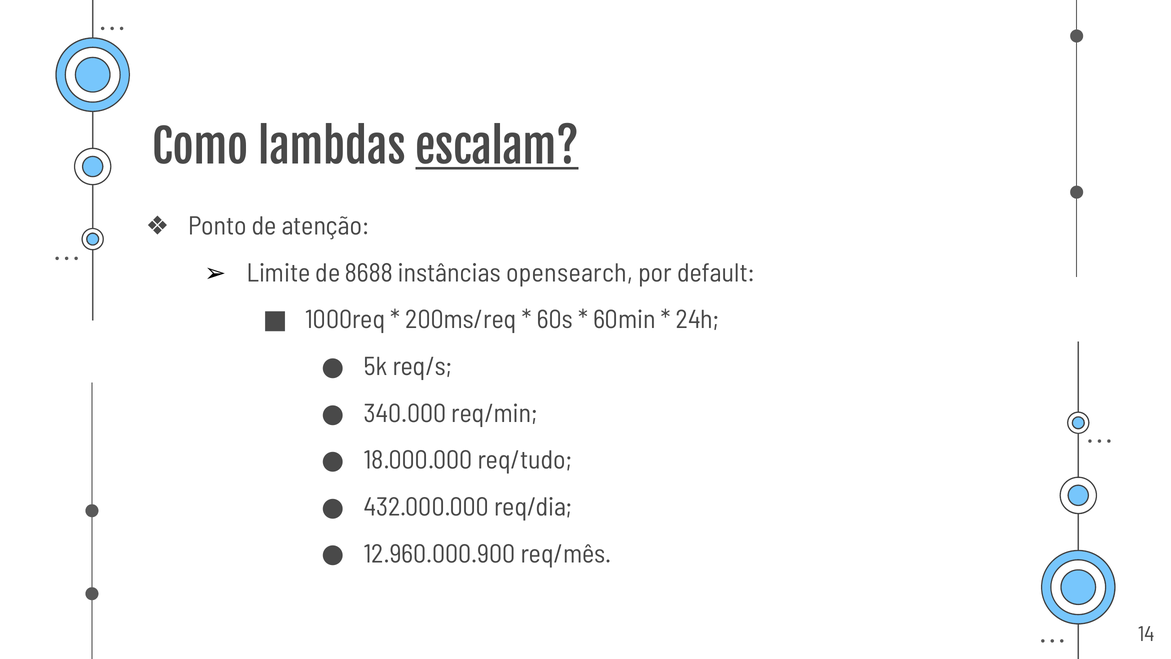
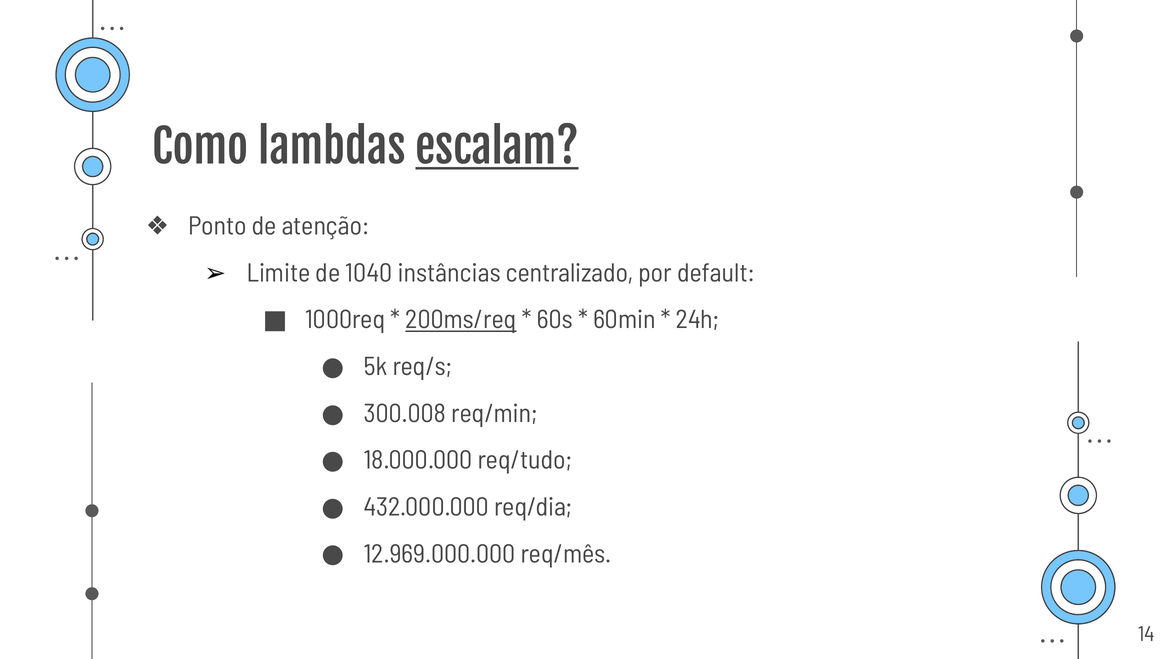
8688: 8688 -> 1040
opensearch: opensearch -> centralizado
200ms/req underline: none -> present
340.000: 340.000 -> 300.008
12.960.000.900: 12.960.000.900 -> 12.969.000.000
